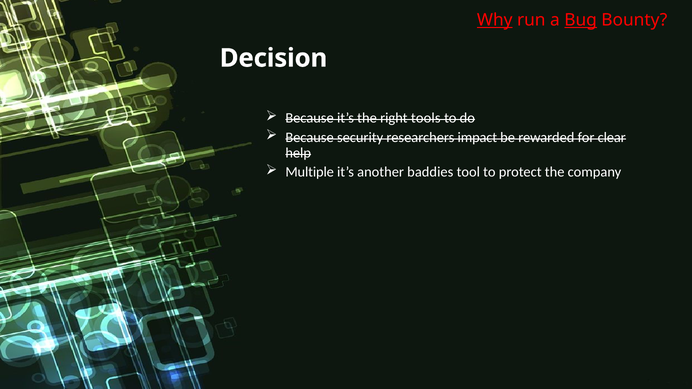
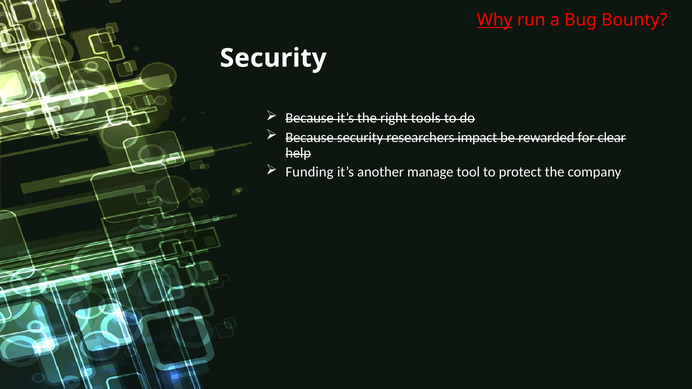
Bug underline: present -> none
Decision at (273, 58): Decision -> Security
Multiple: Multiple -> Funding
baddies: baddies -> manage
